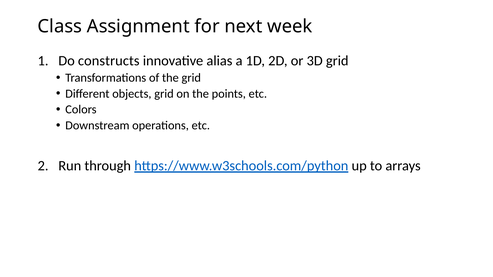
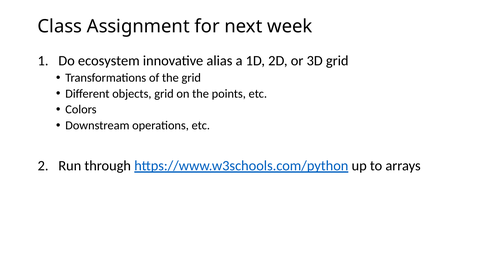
constructs: constructs -> ecosystem
